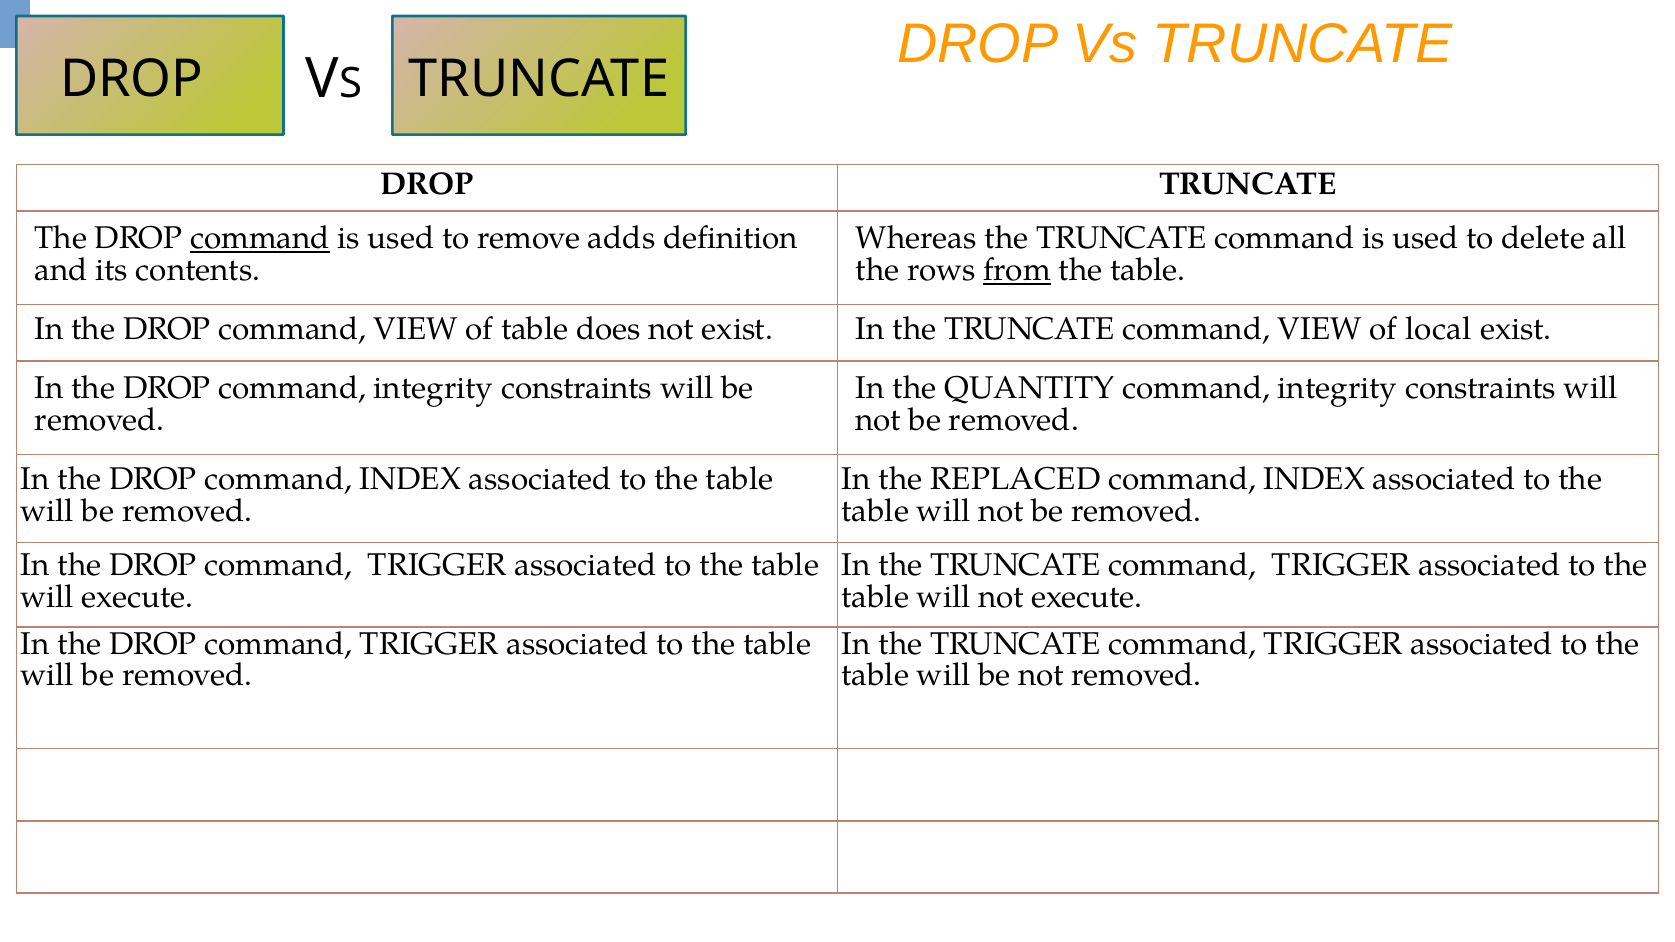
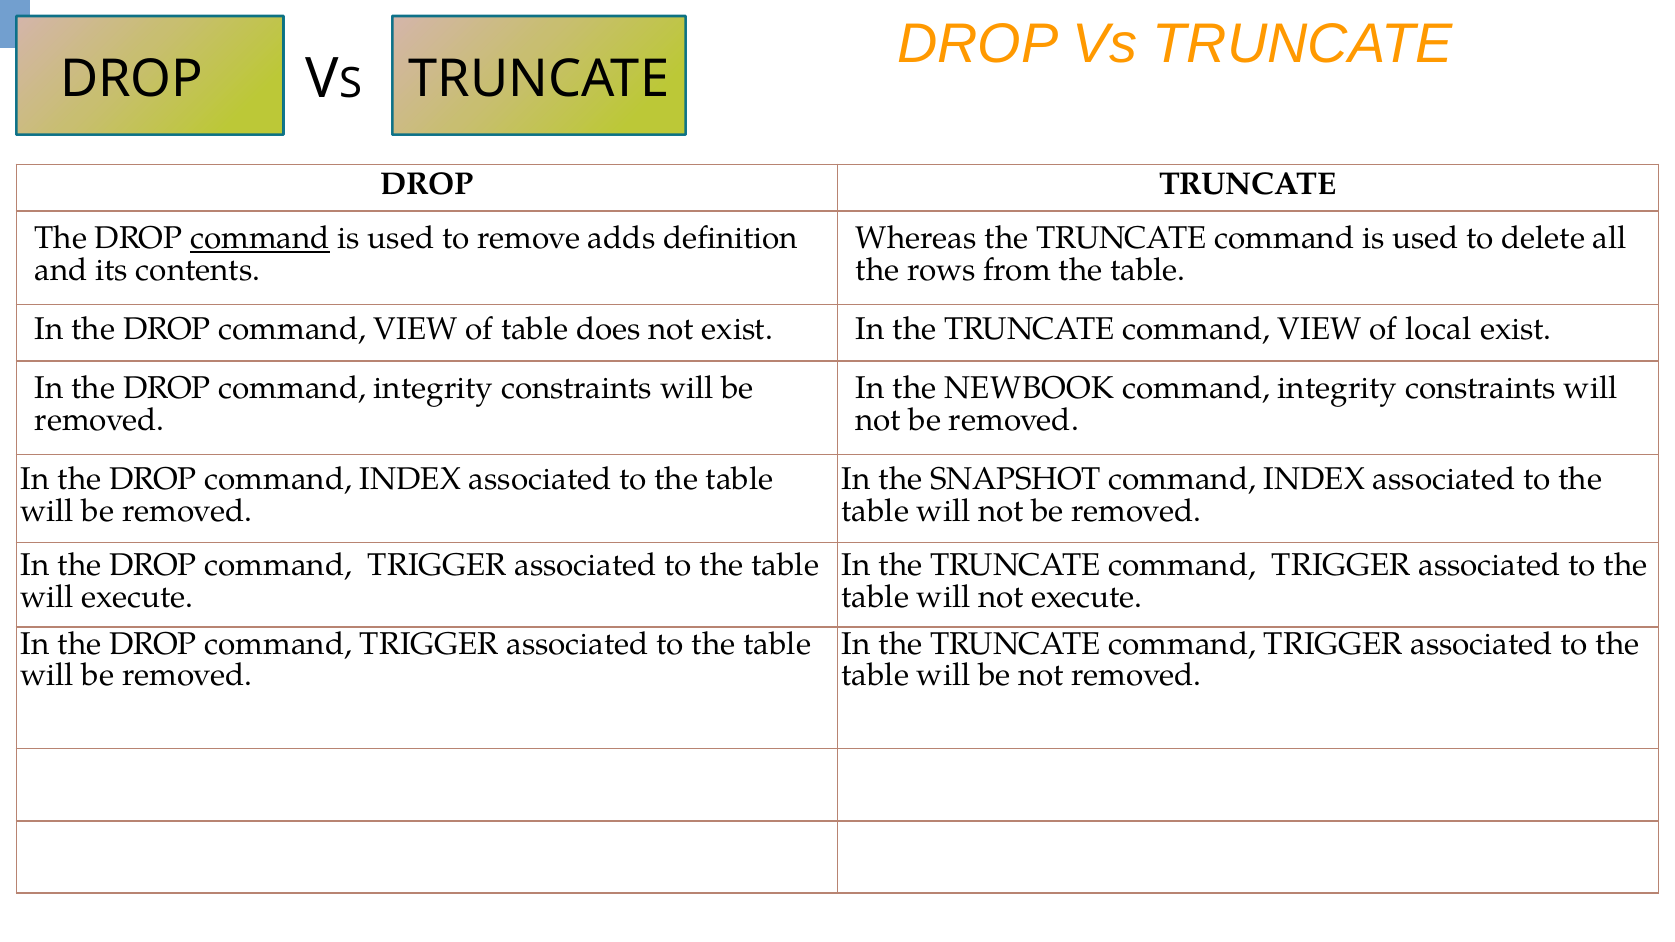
from underline: present -> none
QUANTITY: QUANTITY -> NEWBOOK
REPLACED: REPLACED -> SNAPSHOT
